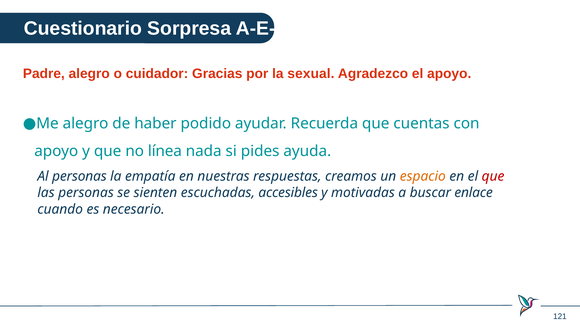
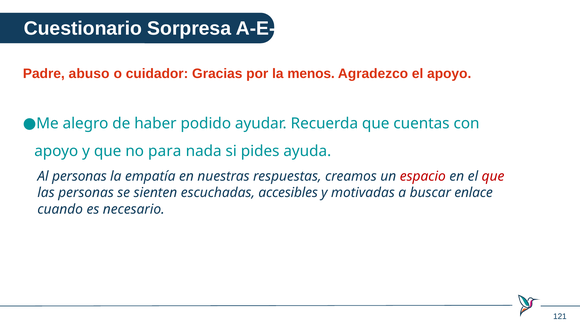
Padre alegro: alegro -> abuso
sexual: sexual -> menos
línea: línea -> para
espacio colour: orange -> red
